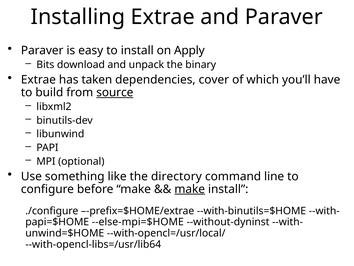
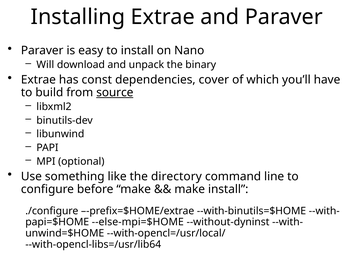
Apply: Apply -> Nano
Bits: Bits -> Will
taken: taken -> const
make at (190, 189) underline: present -> none
